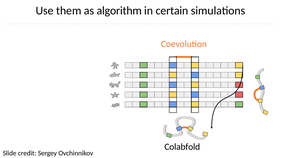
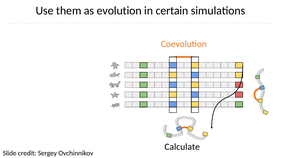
algorithm: algorithm -> evolution
Colabfold: Colabfold -> Calculate
